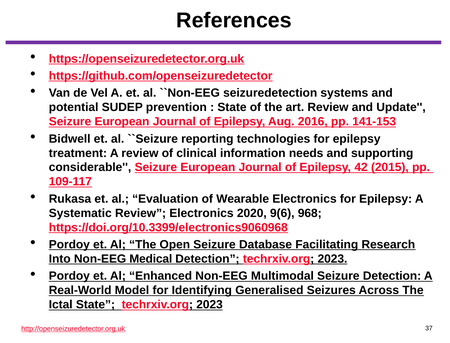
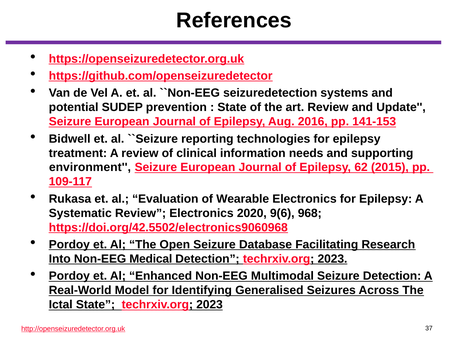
considerable: considerable -> environment
42: 42 -> 62
https://doi.org/10.3399/electronics9060968: https://doi.org/10.3399/electronics9060968 -> https://doi.org/42.5502/electronics9060968
